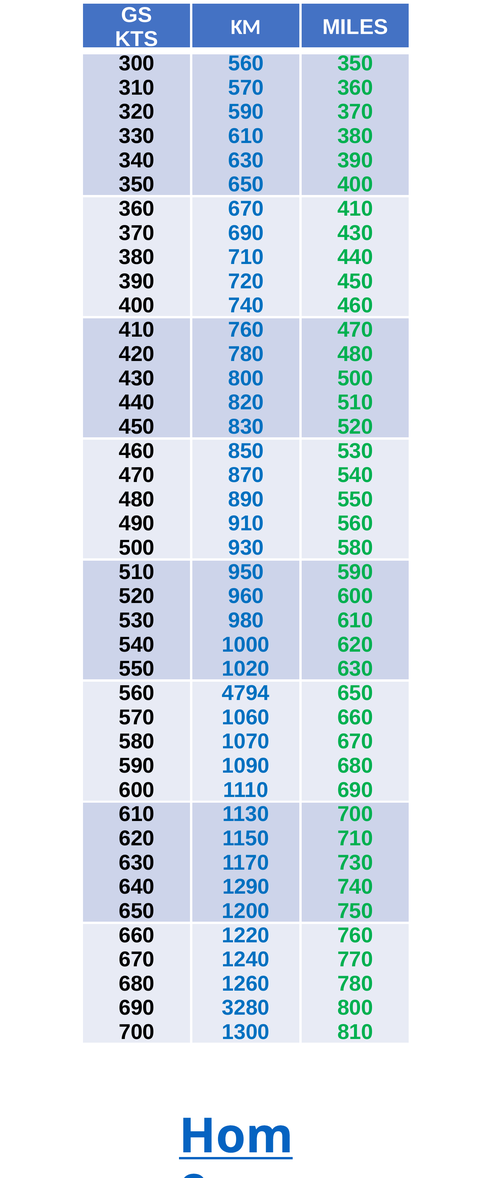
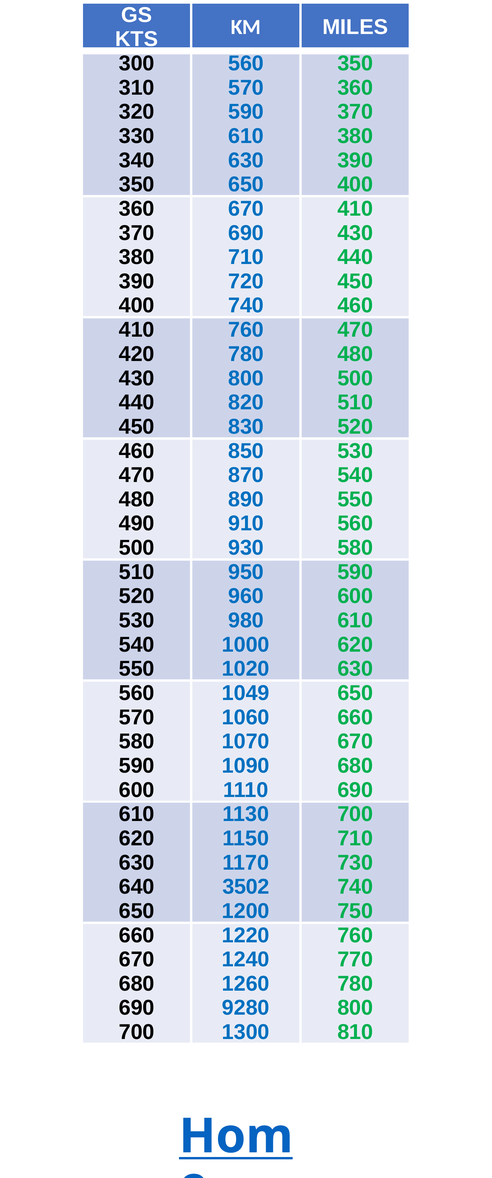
4794: 4794 -> 1049
1290: 1290 -> 3502
3280: 3280 -> 9280
